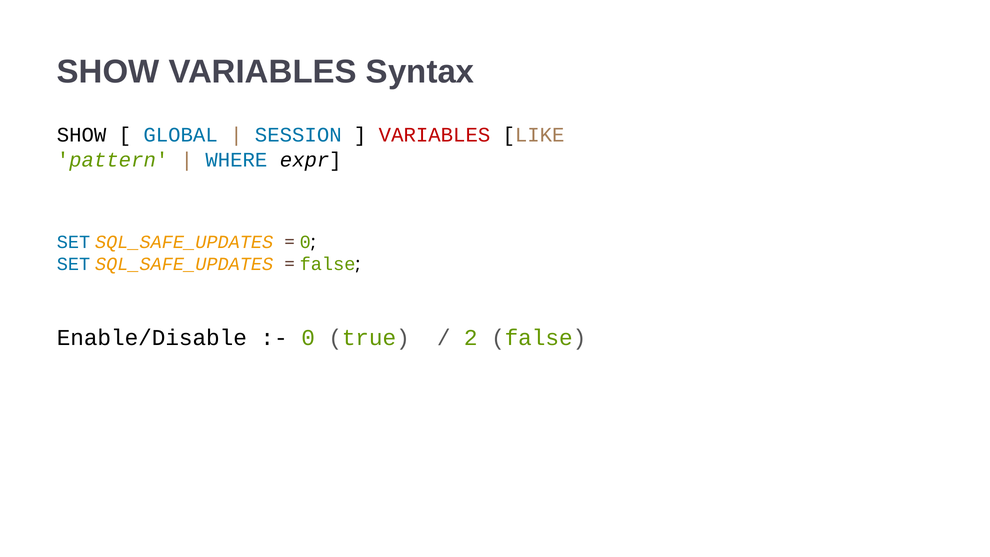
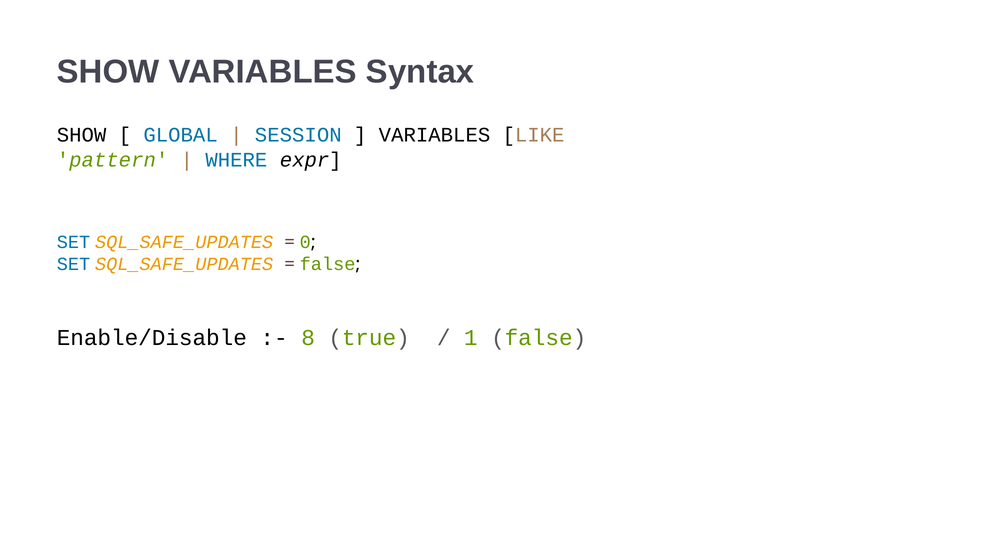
VARIABLES at (435, 135) colour: red -> black
0 at (308, 338): 0 -> 8
2: 2 -> 1
